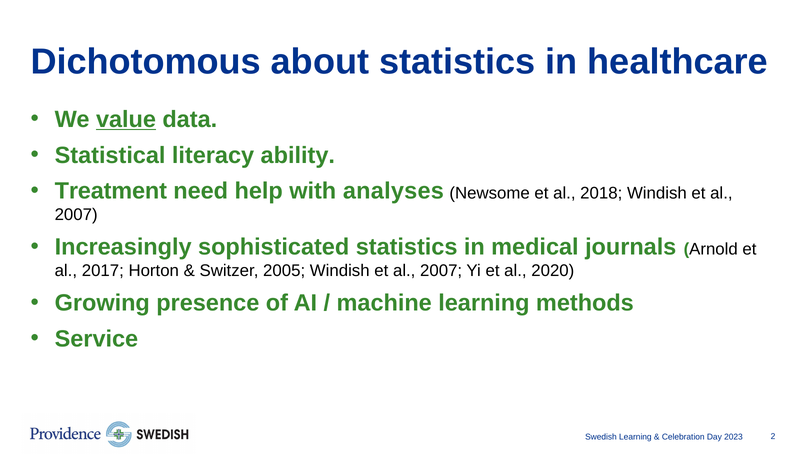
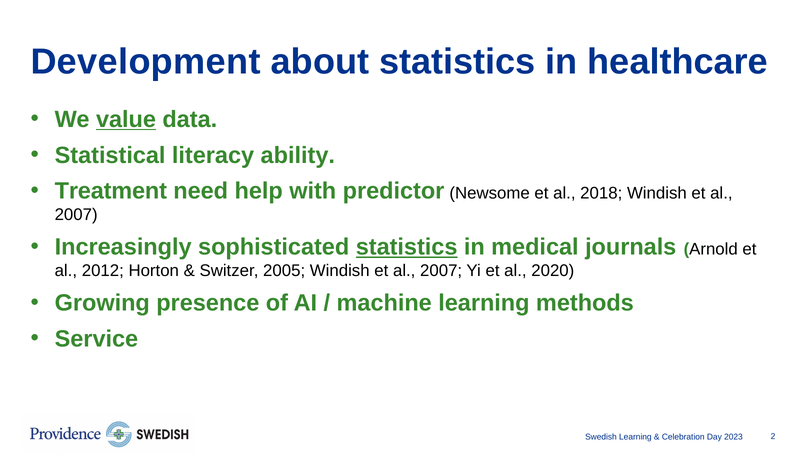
Dichotomous: Dichotomous -> Development
analyses: analyses -> predictor
statistics at (407, 247) underline: none -> present
2017: 2017 -> 2012
